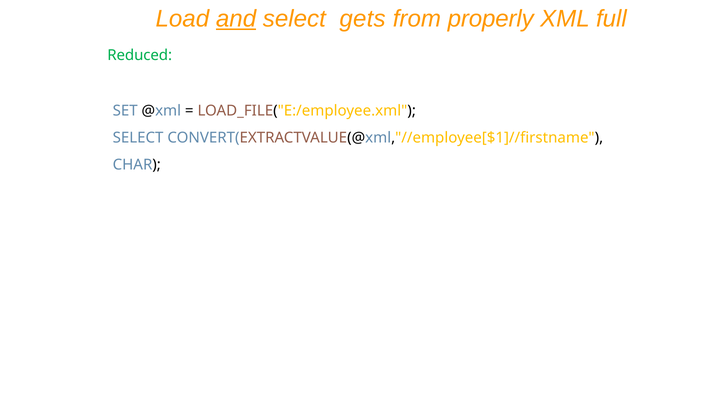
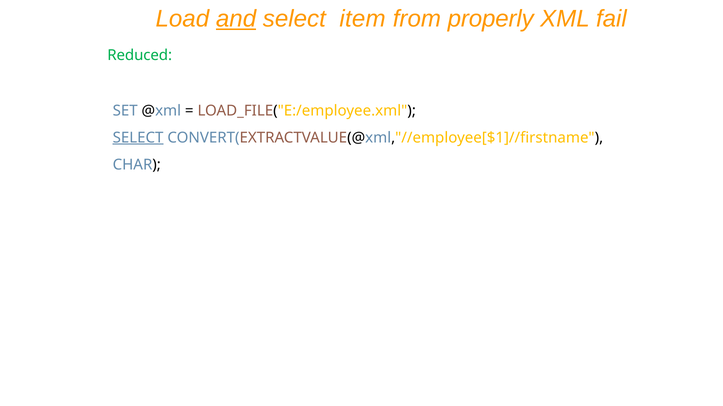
gets: gets -> item
full: full -> fail
SELECT at (138, 138) underline: none -> present
